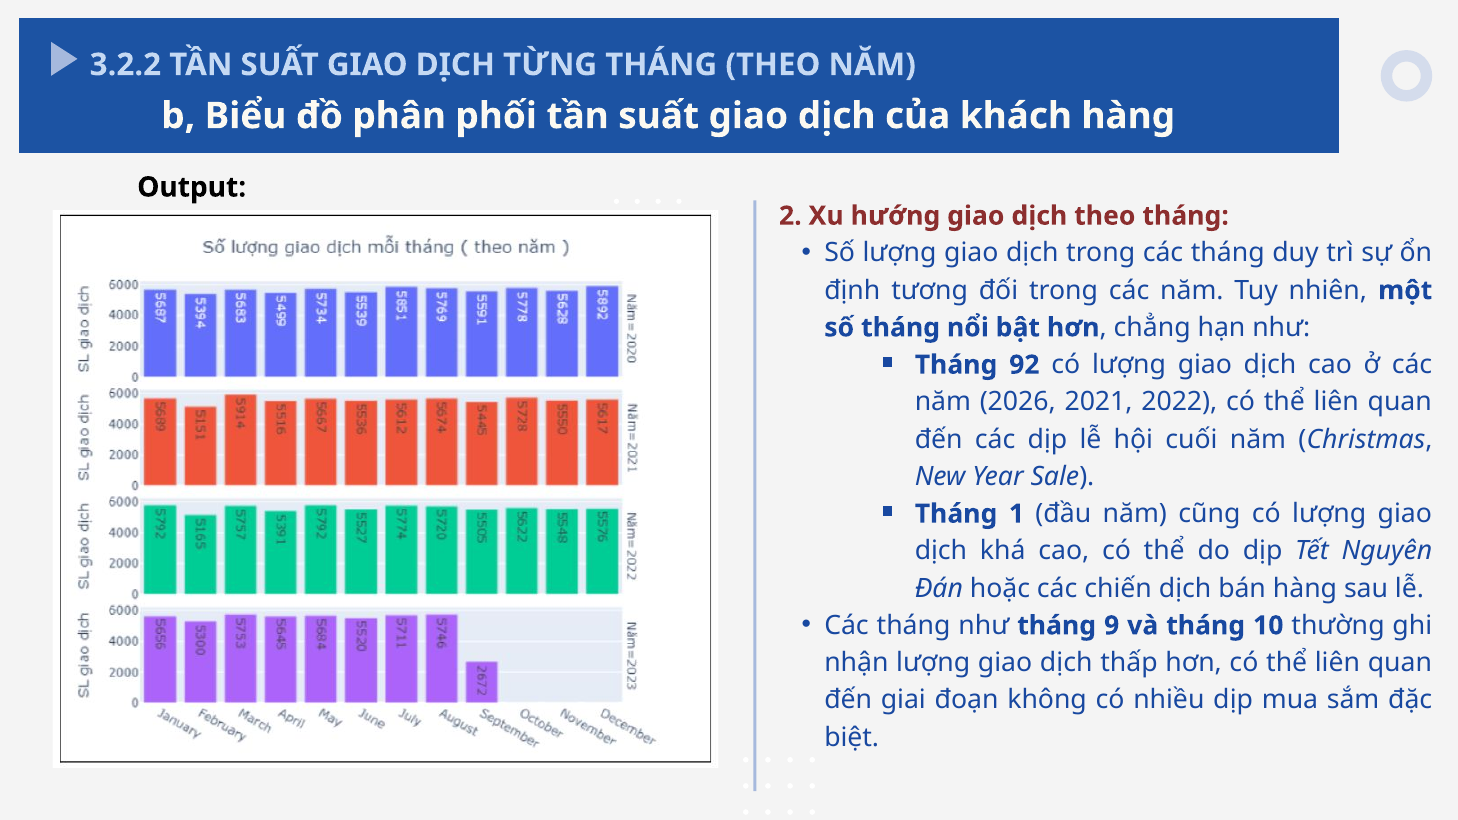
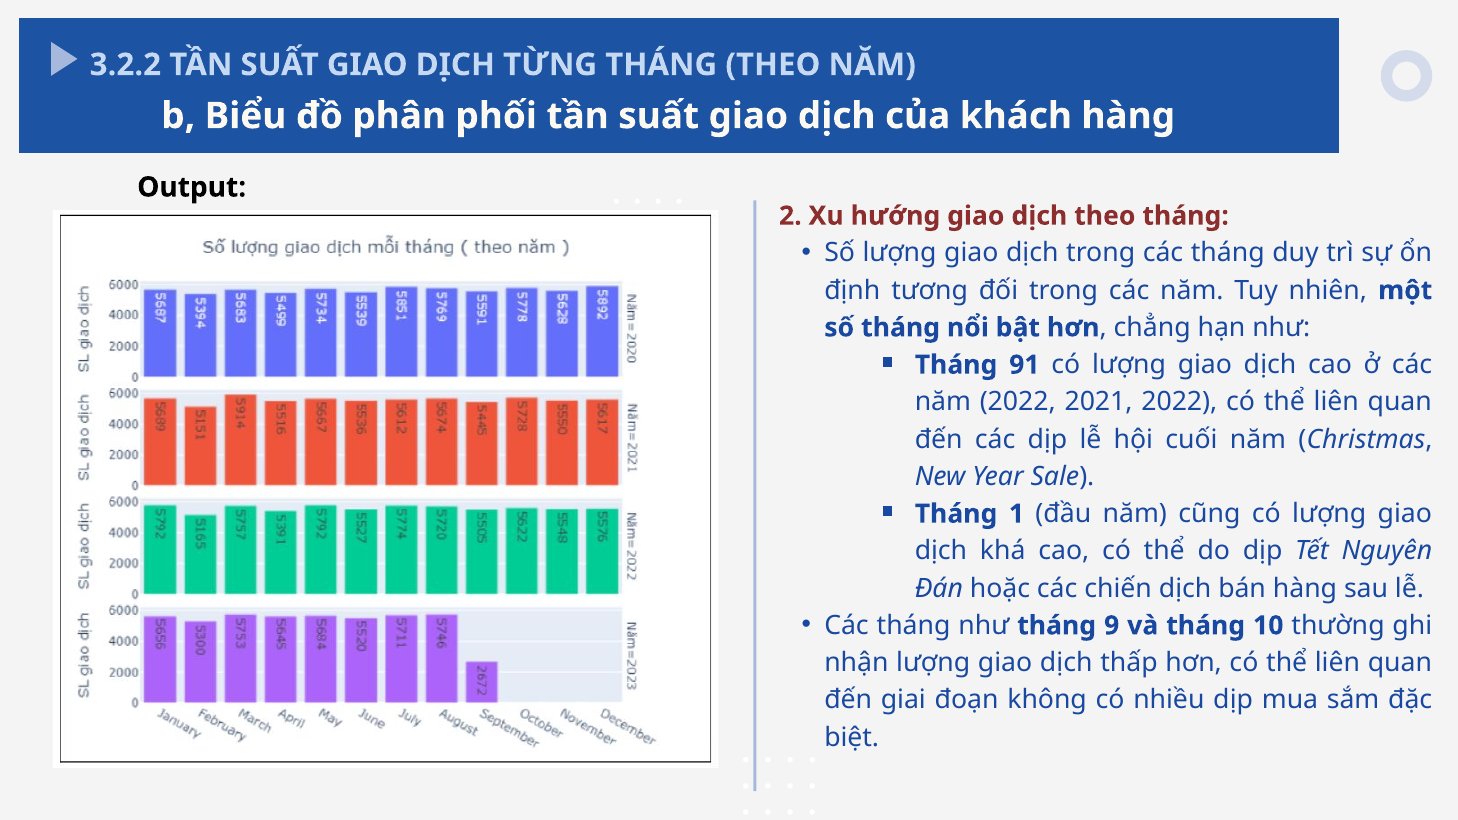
92: 92 -> 91
năm 2026: 2026 -> 2022
